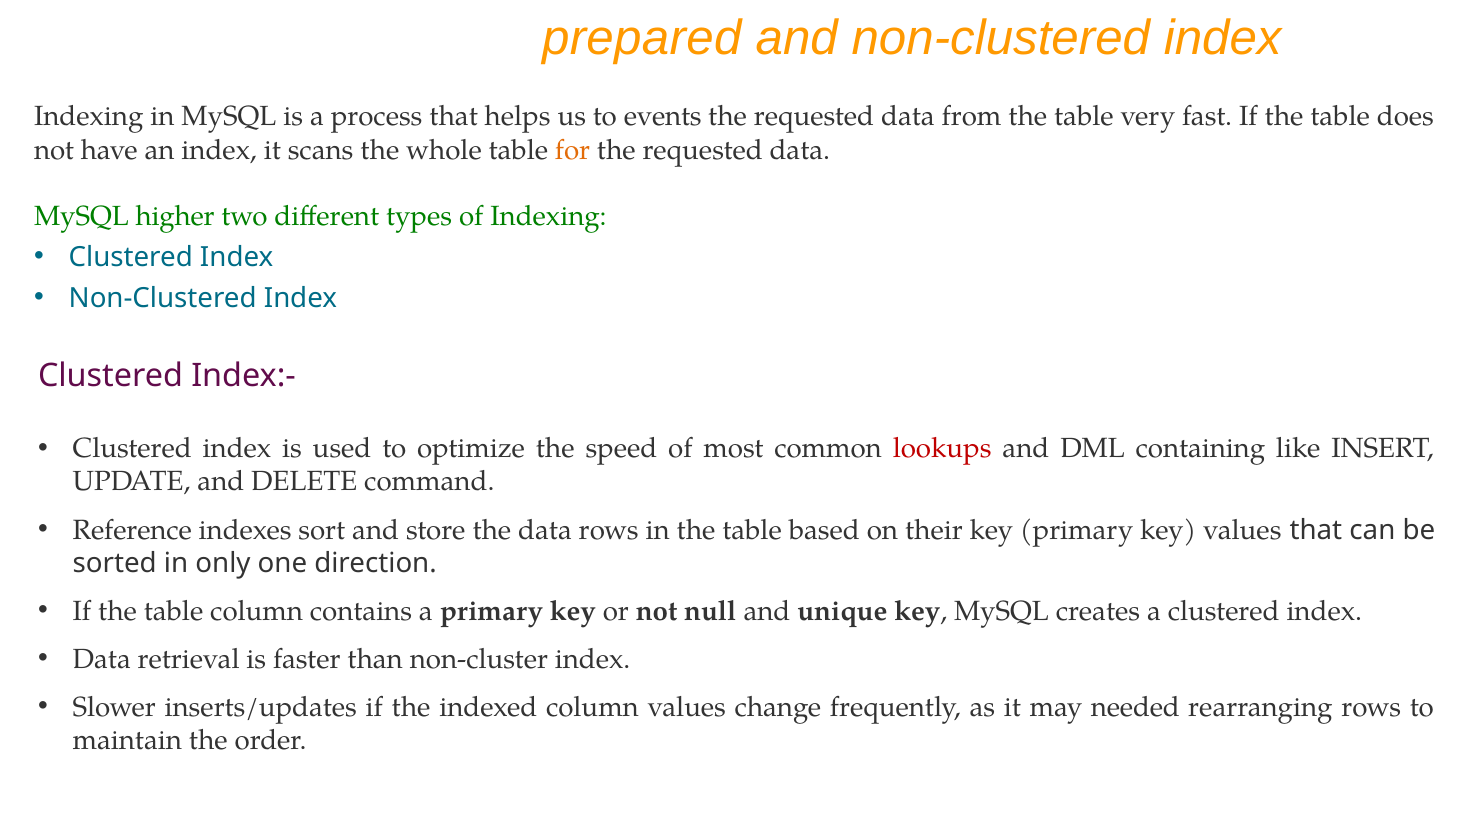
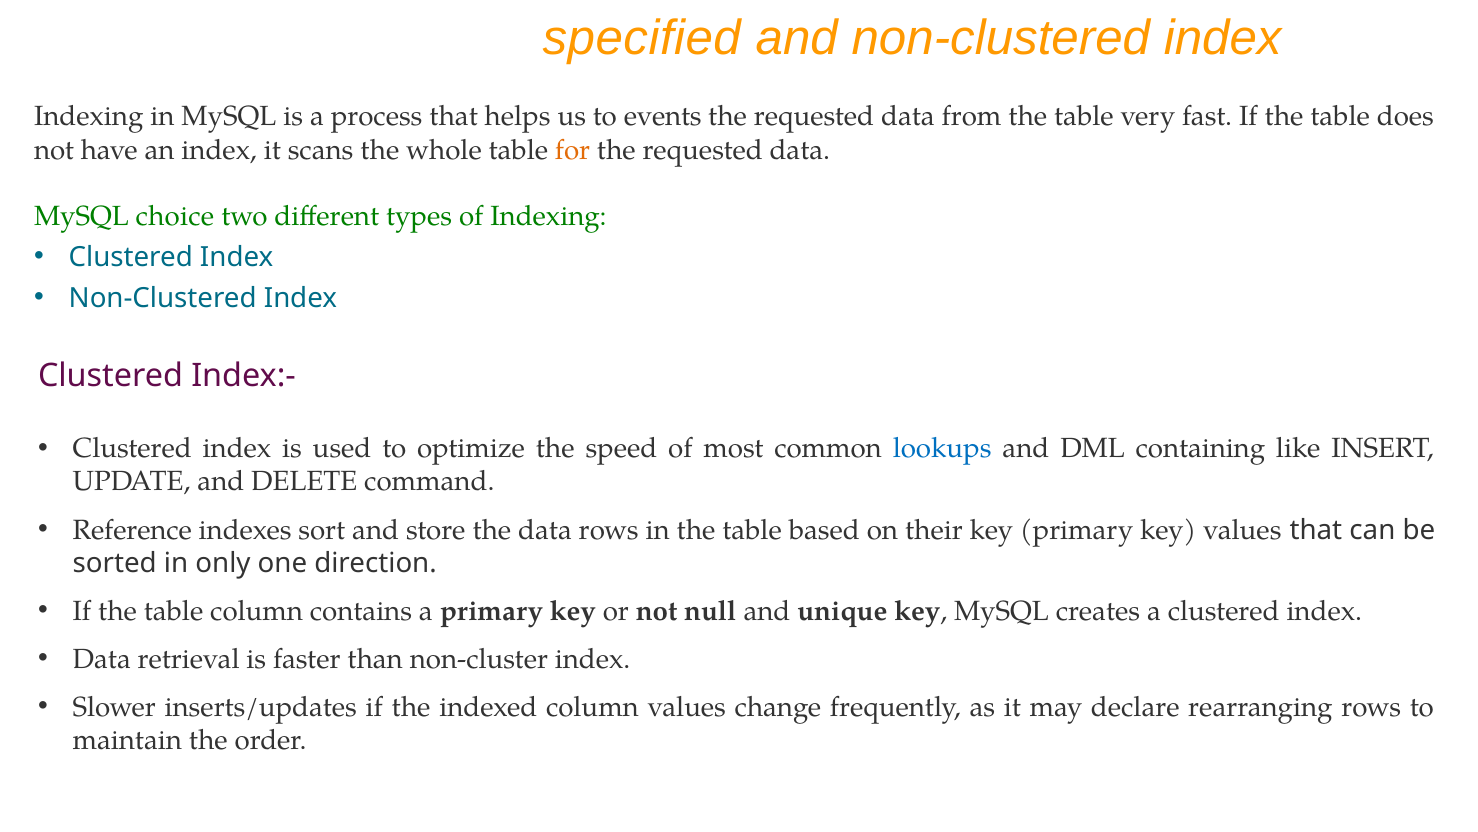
prepared: prepared -> specified
higher: higher -> choice
lookups colour: red -> blue
needed: needed -> declare
